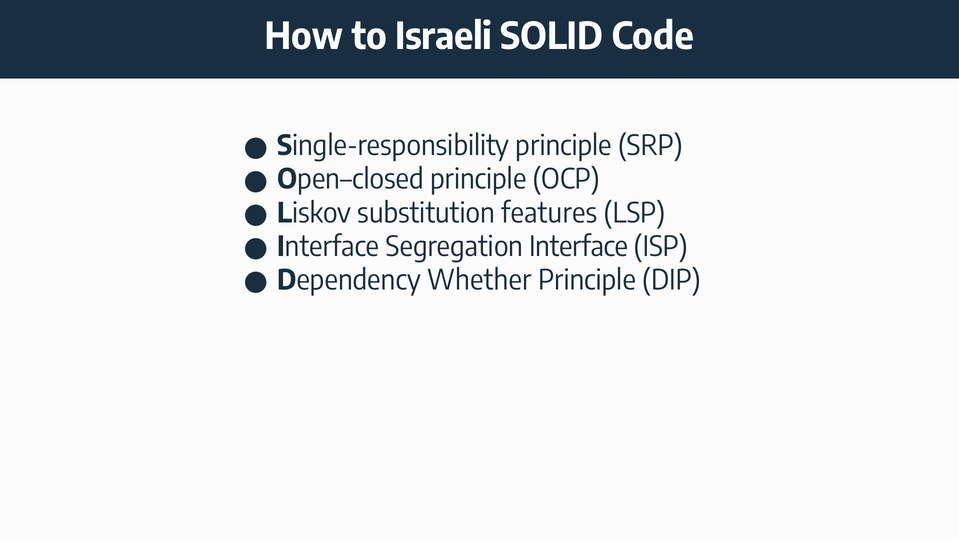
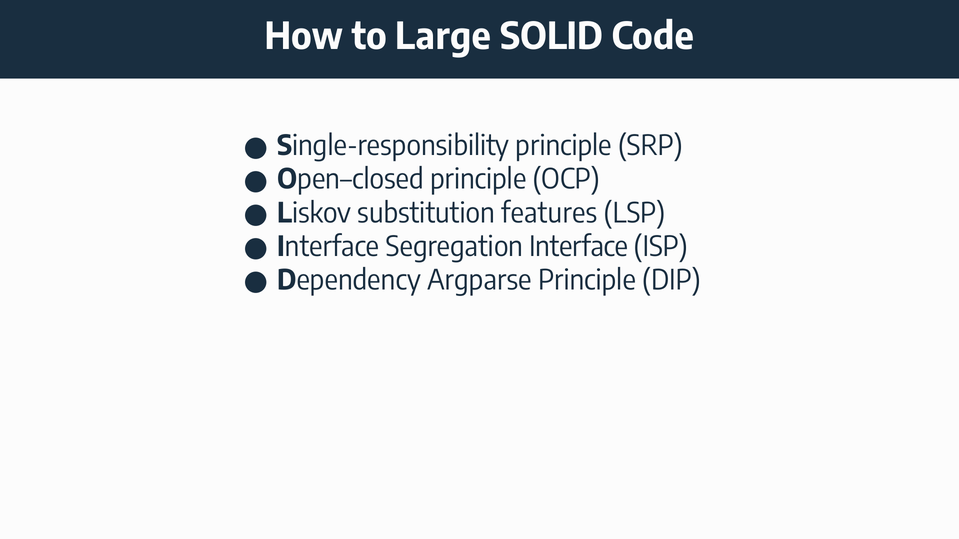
Israeli: Israeli -> Large
Whether: Whether -> Argparse
